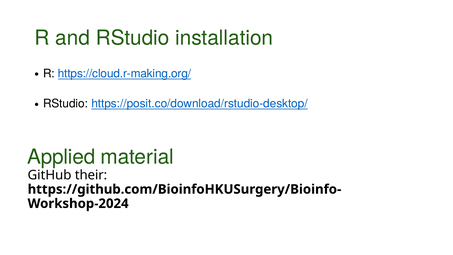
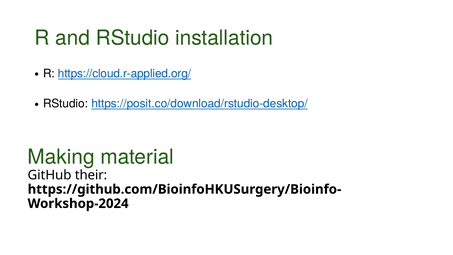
https://cloud.r-making.org/: https://cloud.r-making.org/ -> https://cloud.r-applied.org/
Applied: Applied -> Making
